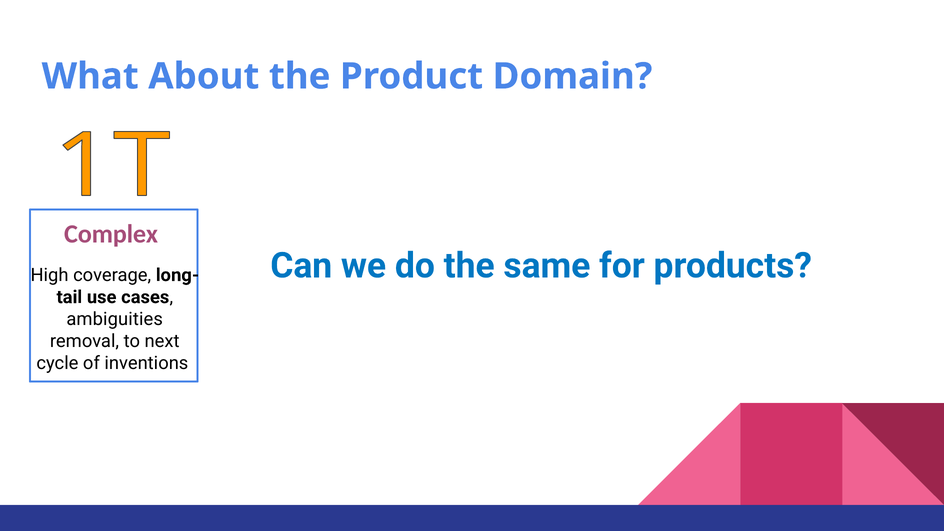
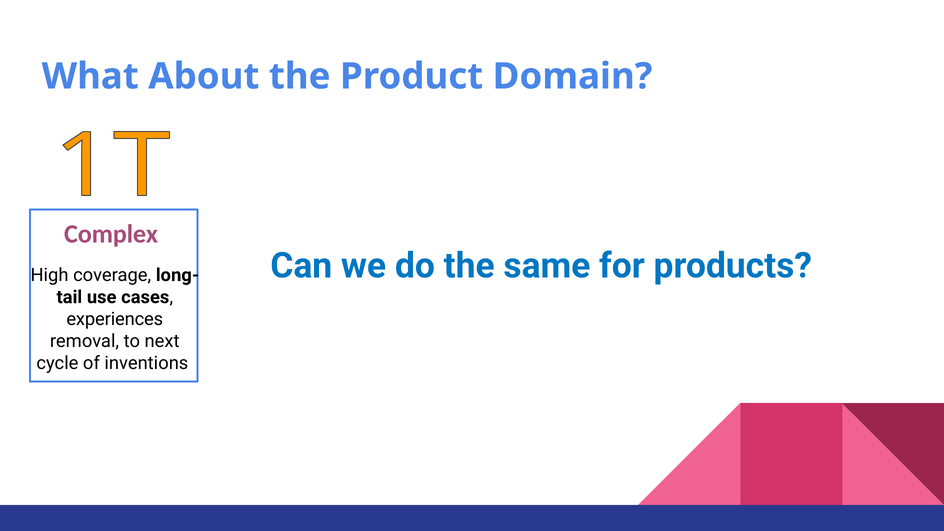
ambiguities: ambiguities -> experiences
